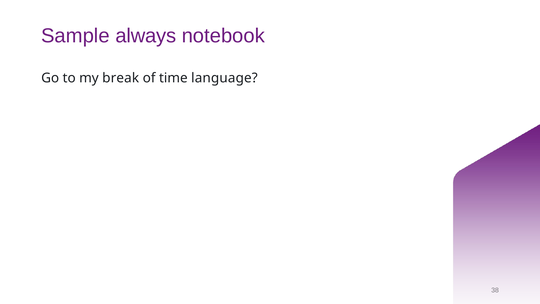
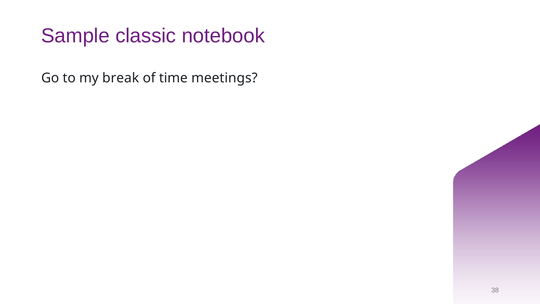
always: always -> classic
language: language -> meetings
